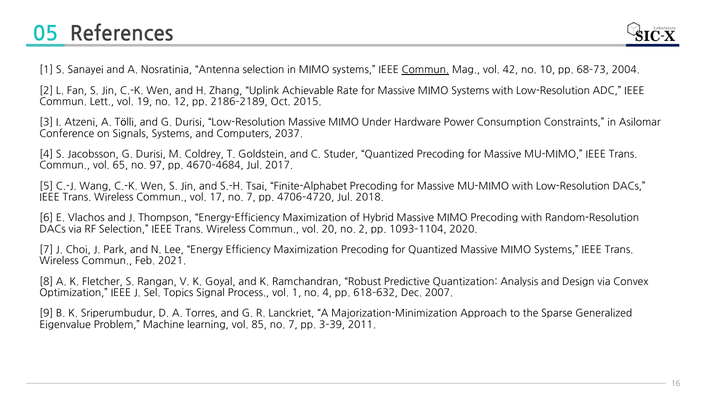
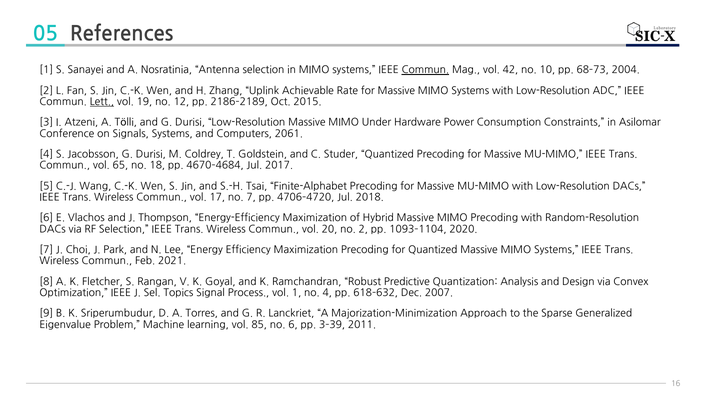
Lett underline: none -> present
2037: 2037 -> 2061
97: 97 -> 18
85 no 7: 7 -> 6
